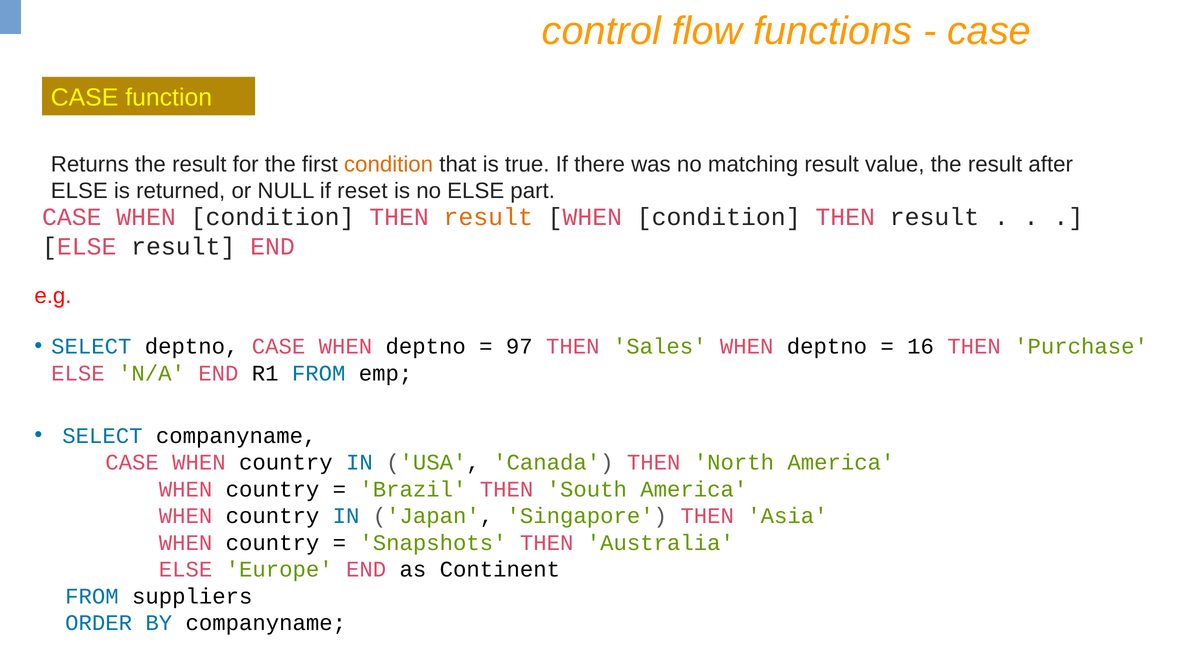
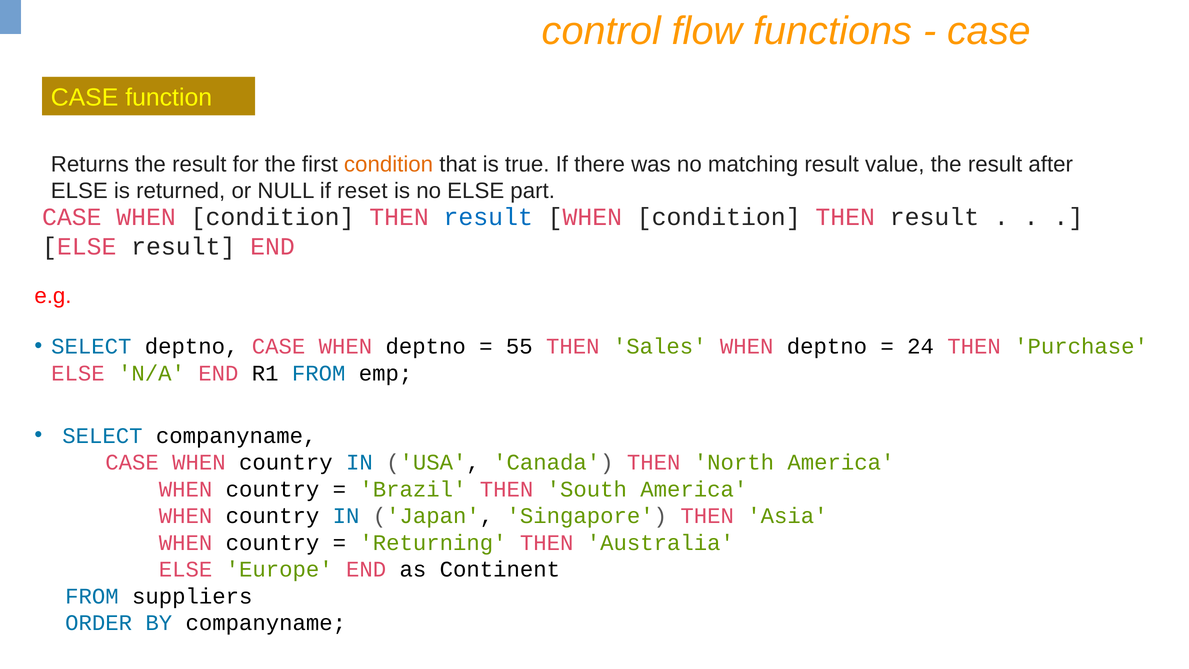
result at (488, 217) colour: orange -> blue
97: 97 -> 55
16: 16 -> 24
Snapshots: Snapshots -> Returning
